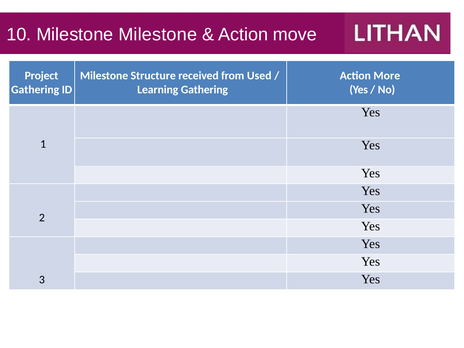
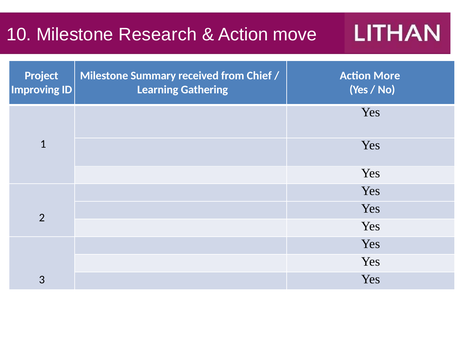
Milestone Milestone: Milestone -> Research
Structure: Structure -> Summary
Used: Used -> Chief
Gathering at (35, 90): Gathering -> Improving
